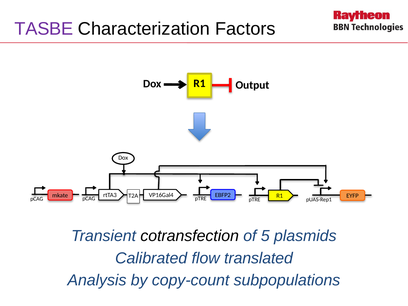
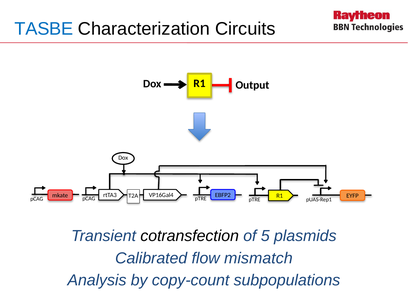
TASBE colour: purple -> blue
Factors: Factors -> Circuits
translated: translated -> mismatch
